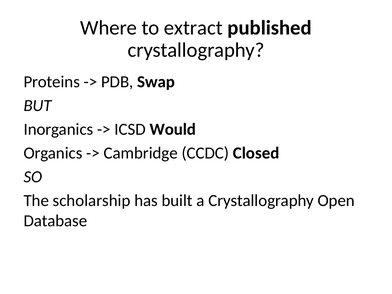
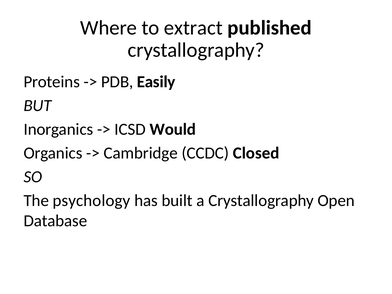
Swap: Swap -> Easily
scholarship: scholarship -> psychology
